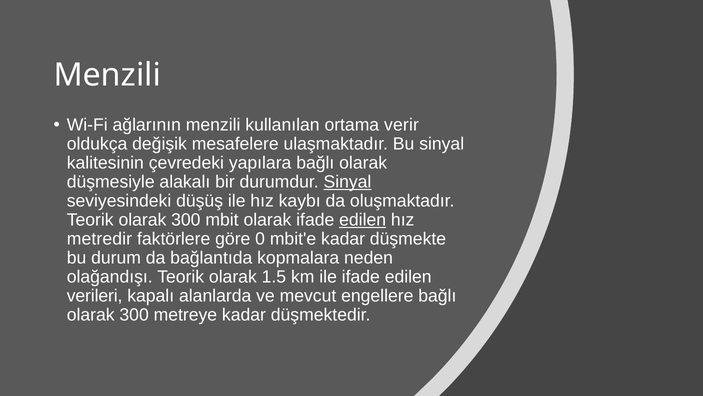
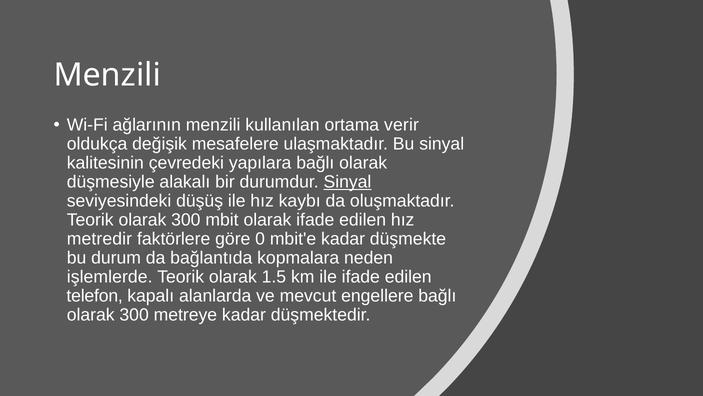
edilen at (363, 220) underline: present -> none
olağandışı: olağandışı -> işlemlerde
verileri: verileri -> telefon
